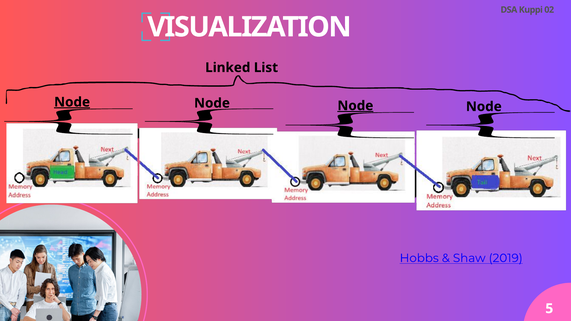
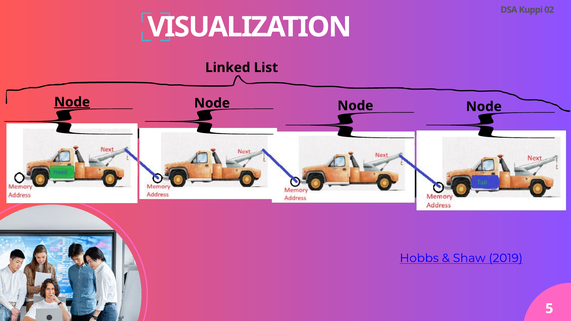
Node at (355, 106) underline: present -> none
